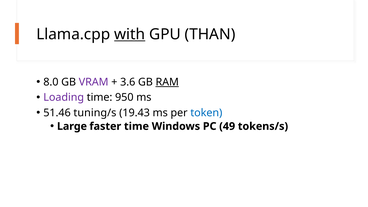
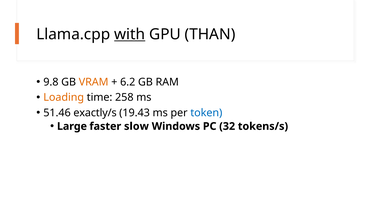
8.0: 8.0 -> 9.8
VRAM colour: purple -> orange
3.6: 3.6 -> 6.2
RAM underline: present -> none
Loading colour: purple -> orange
950: 950 -> 258
tuning/s: tuning/s -> exactly/s
faster time: time -> slow
49: 49 -> 32
